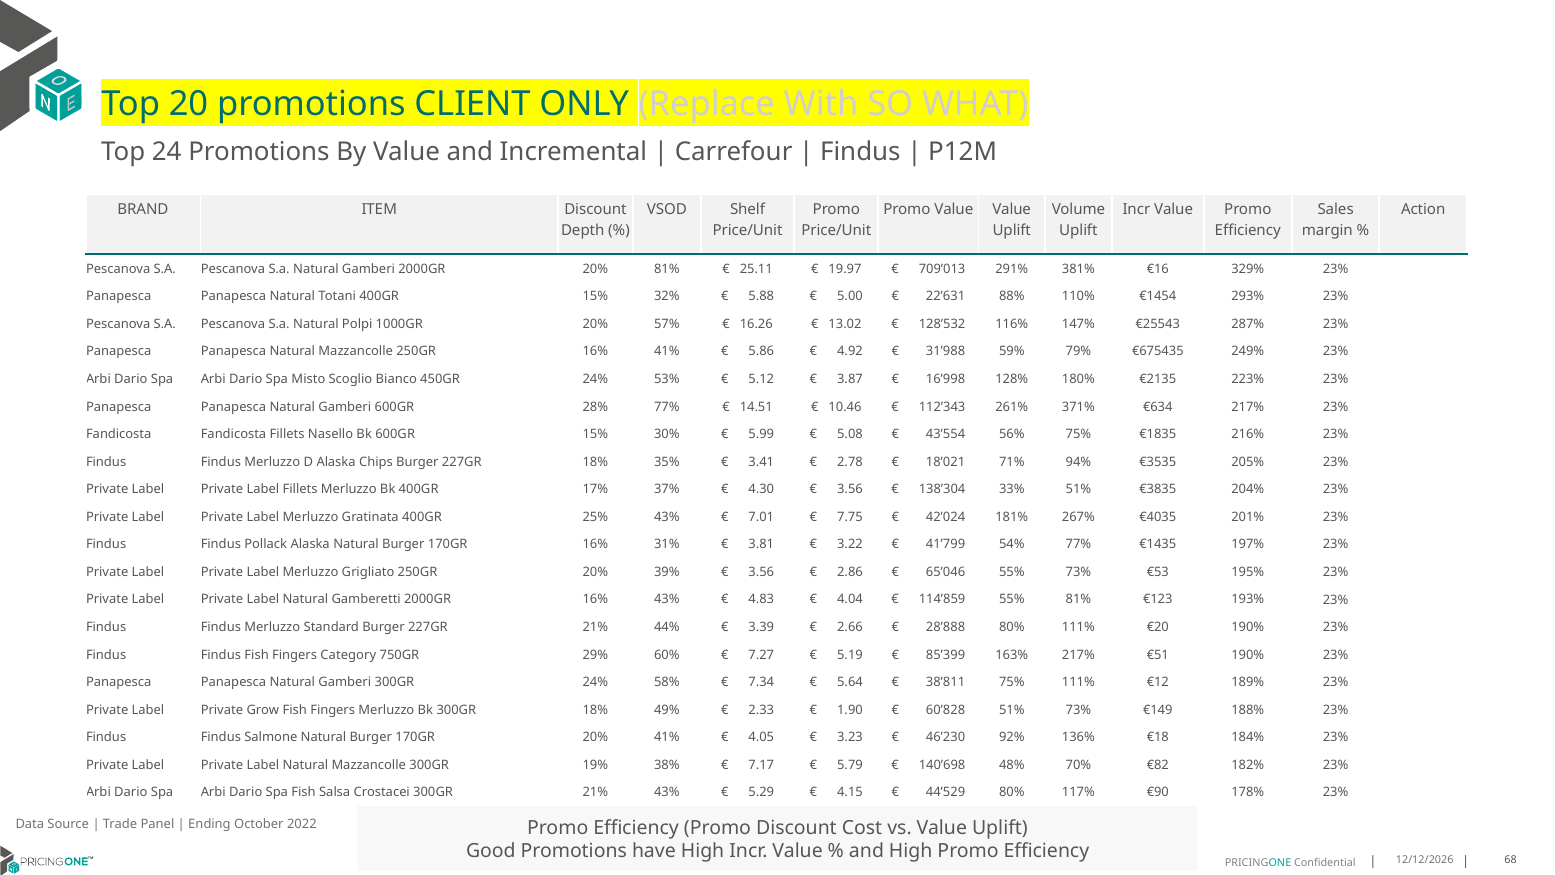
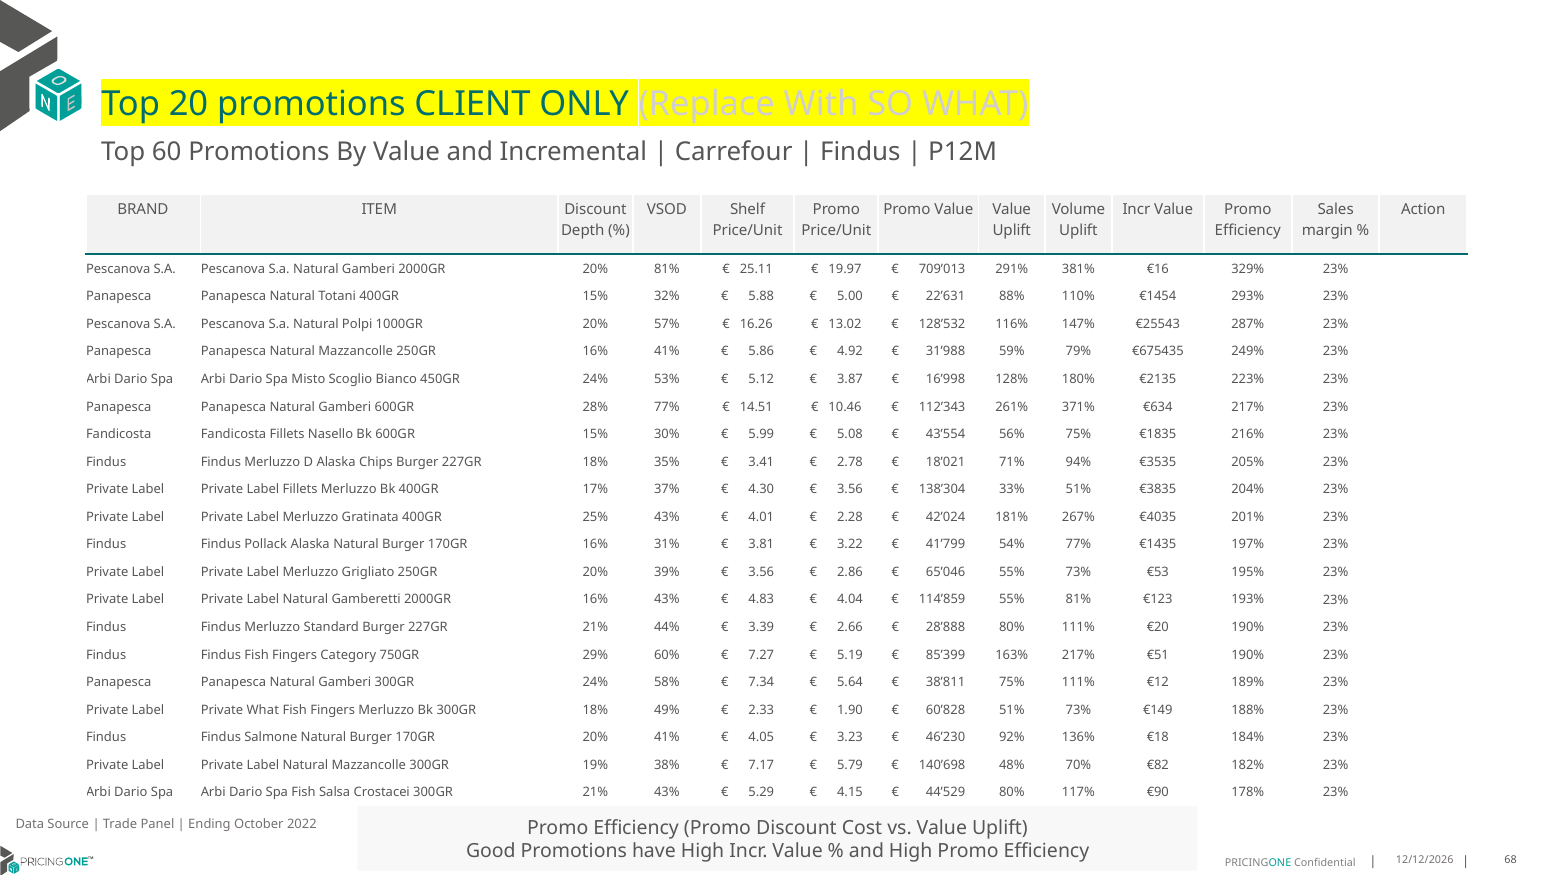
24: 24 -> 60
7.01: 7.01 -> 4.01
7.75: 7.75 -> 2.28
Private Grow: Grow -> What
